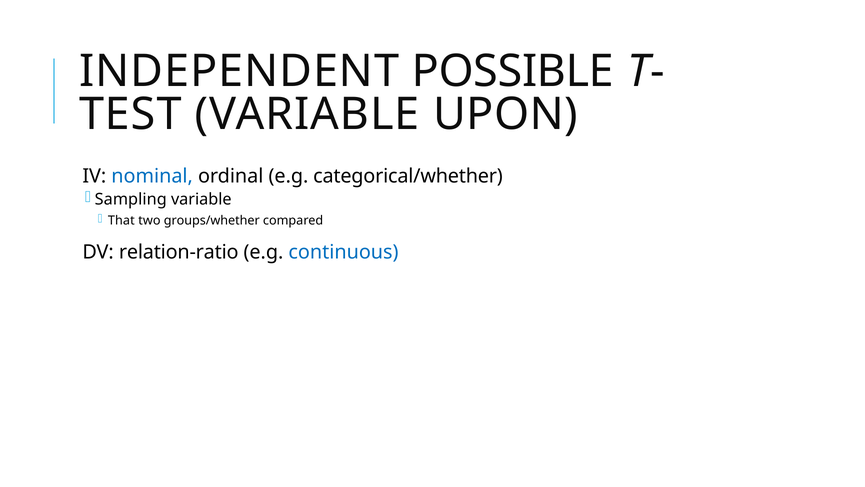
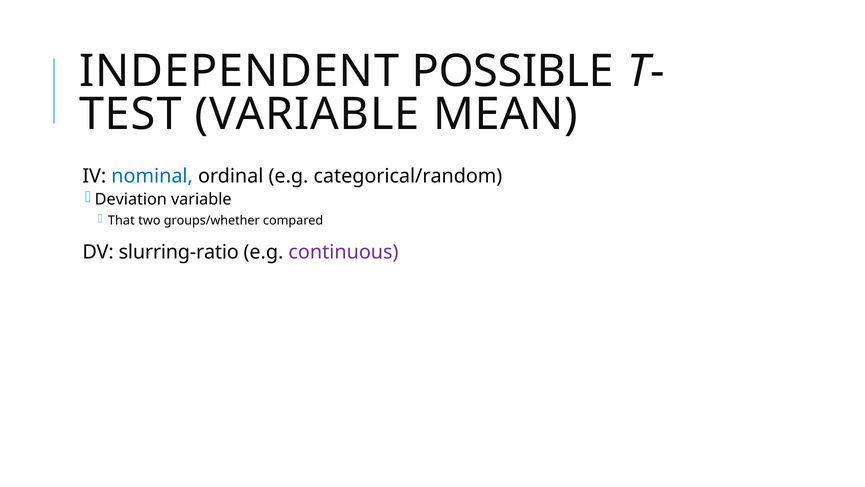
UPON: UPON -> MEAN
categorical/whether: categorical/whether -> categorical/random
Sampling: Sampling -> Deviation
relation-ratio: relation-ratio -> slurring-ratio
continuous colour: blue -> purple
